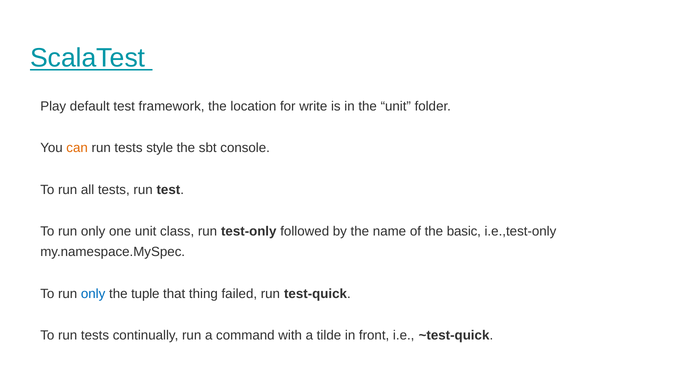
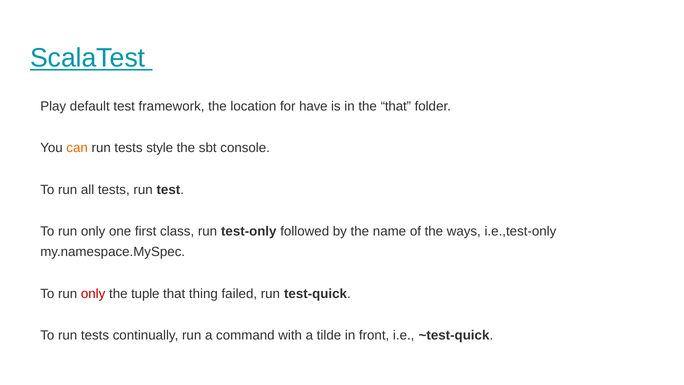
write: write -> have
the unit: unit -> that
one unit: unit -> first
basic: basic -> ways
only at (93, 294) colour: blue -> red
